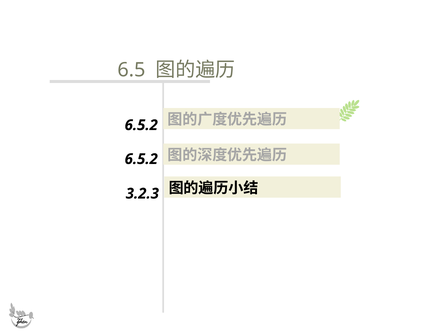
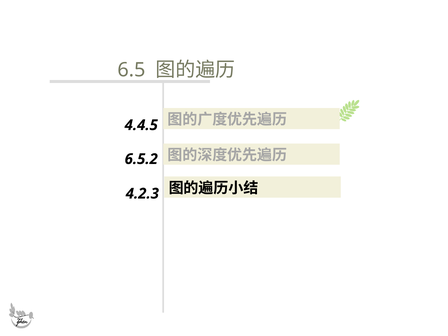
6.5.2 at (141, 125): 6.5.2 -> 4.4.5
3.2.3: 3.2.3 -> 4.2.3
